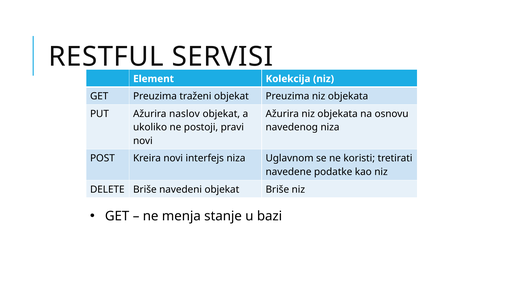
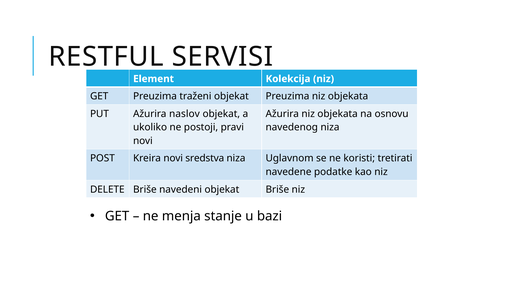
interfejs: interfejs -> sredstva
